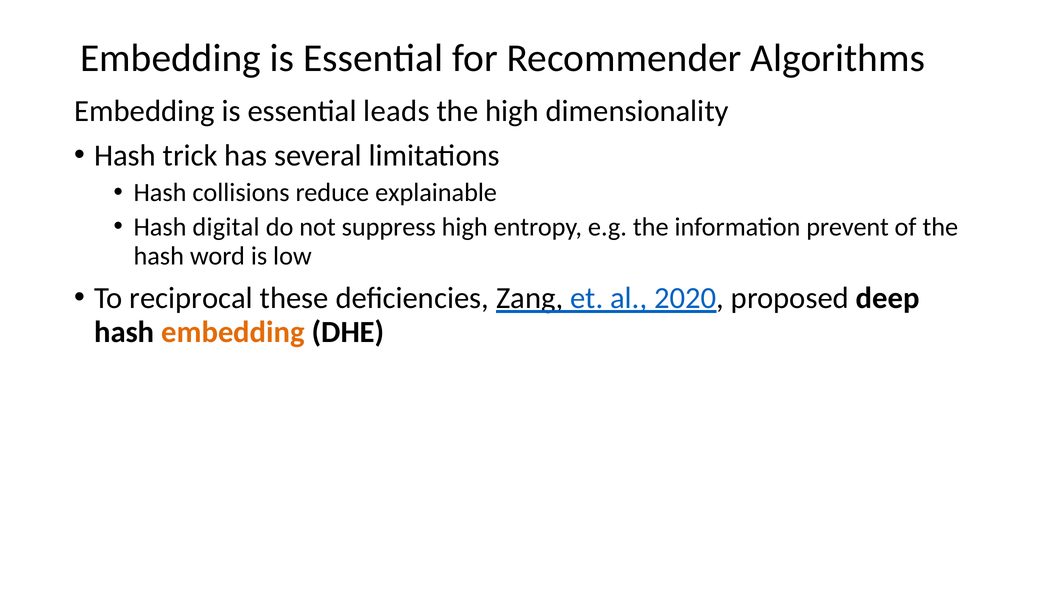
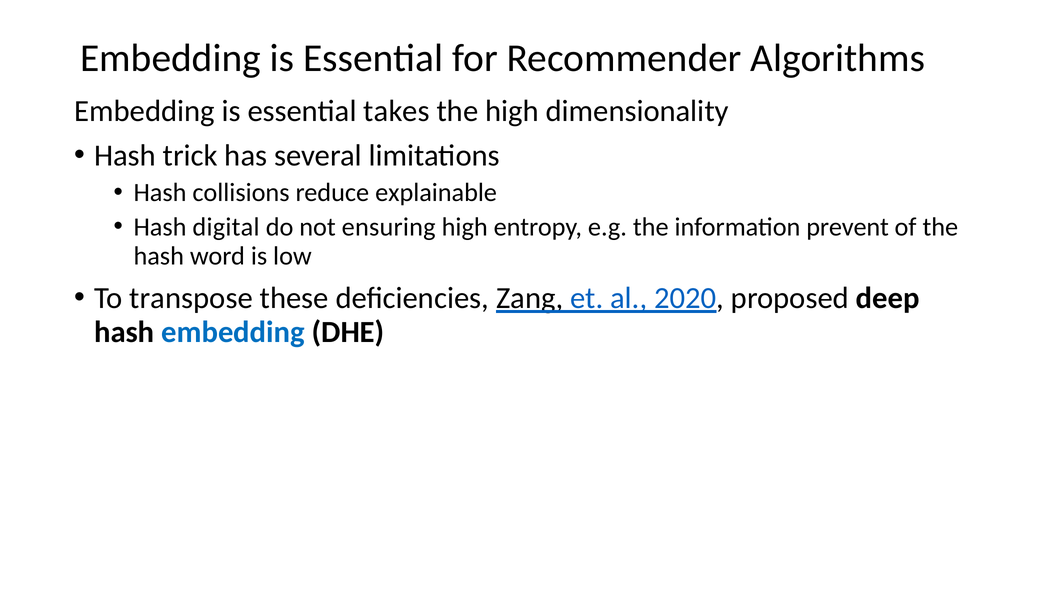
leads: leads -> takes
suppress: suppress -> ensuring
reciprocal: reciprocal -> transpose
embedding at (233, 332) colour: orange -> blue
